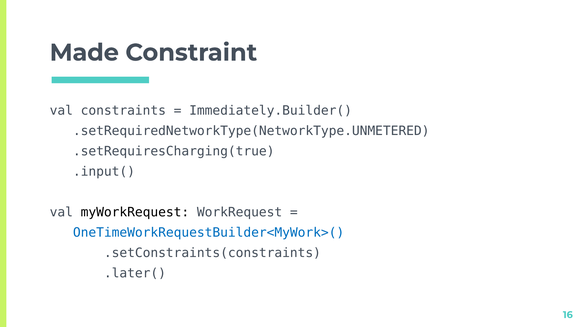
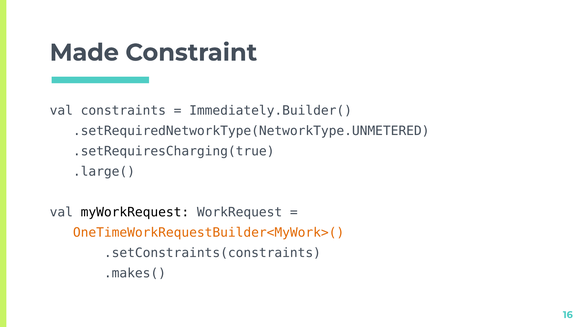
.input(: .input( -> .large(
OneTimeWorkRequestBuilder<MyWork>( colour: blue -> orange
.later(: .later( -> .makes(
